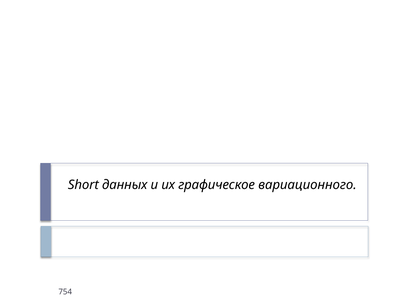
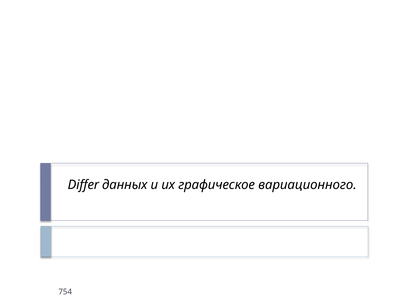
Short: Short -> Differ
